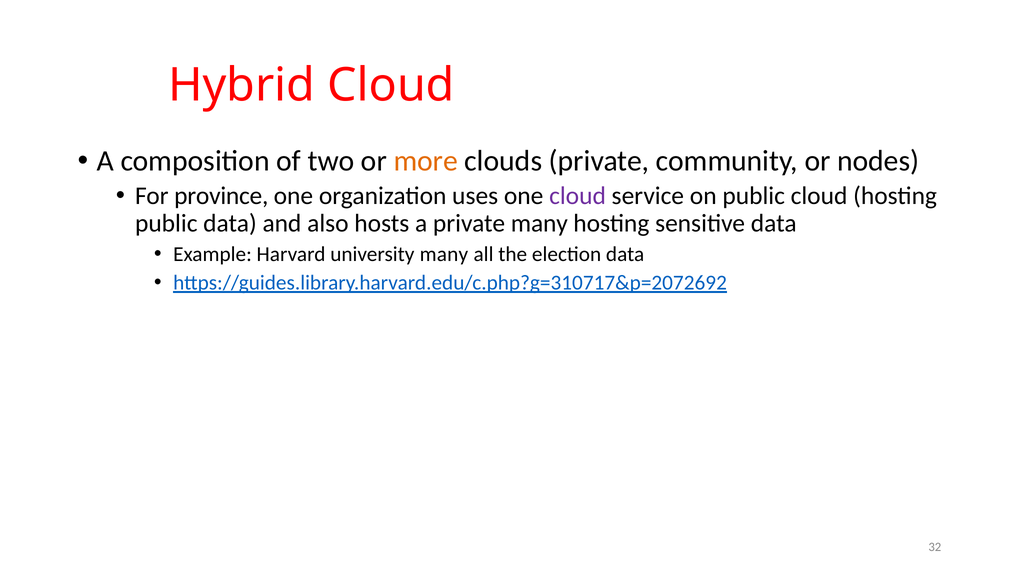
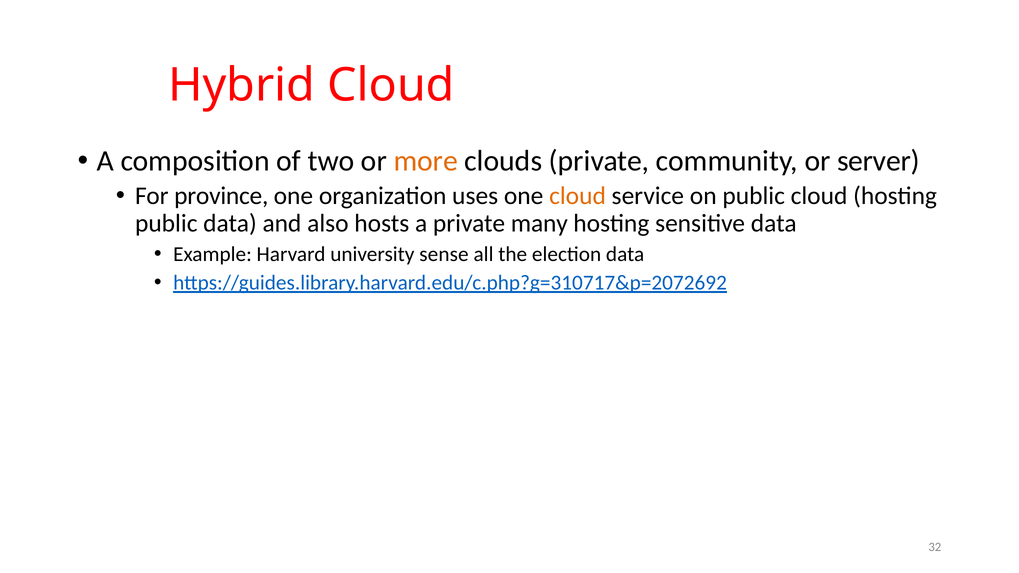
nodes: nodes -> server
cloud at (578, 196) colour: purple -> orange
university many: many -> sense
